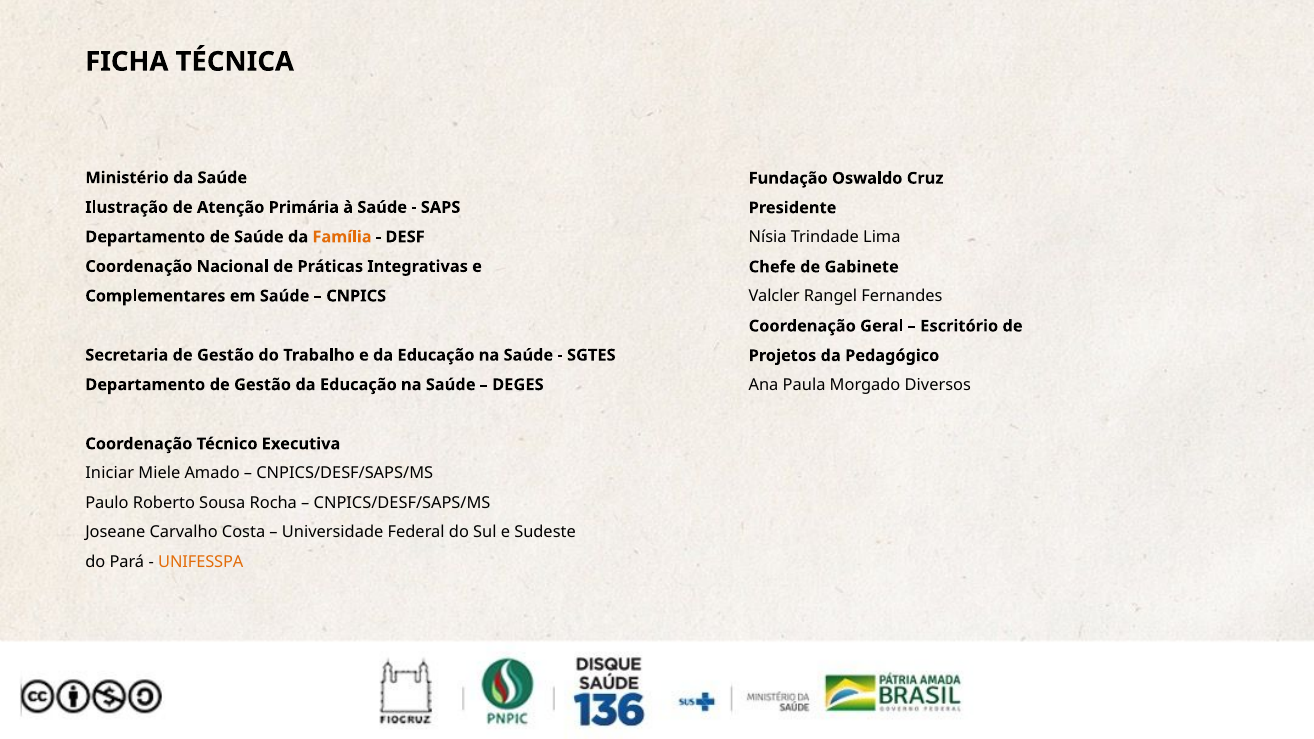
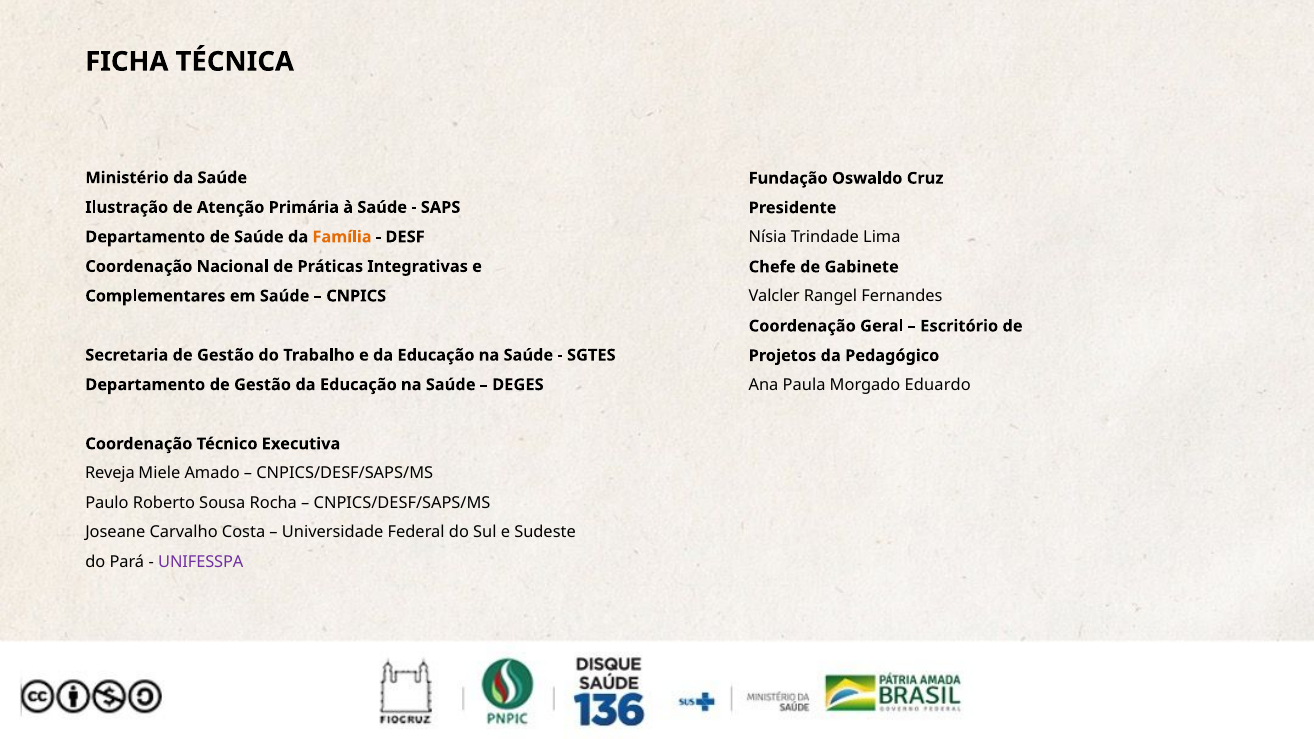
Diversos: Diversos -> Eduardo
Iniciar: Iniciar -> Reveja
UNIFESSPA colour: orange -> purple
